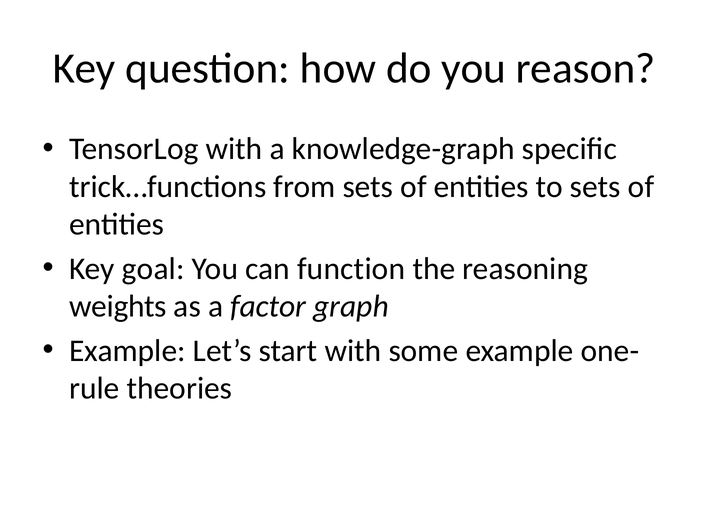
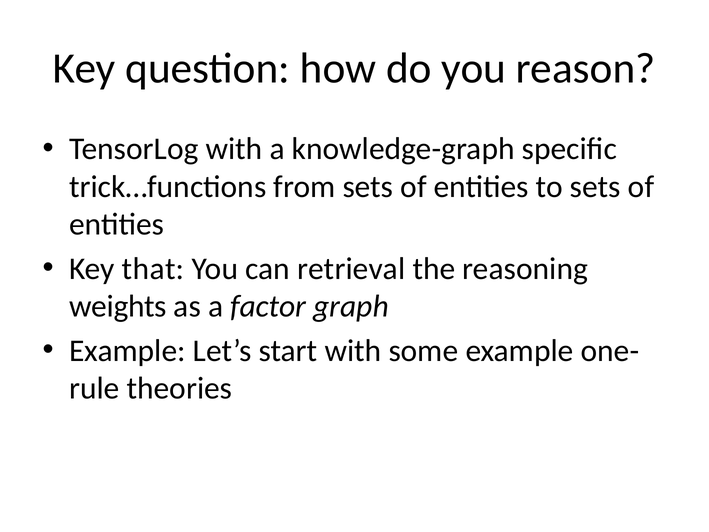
goal: goal -> that
function: function -> retrieval
